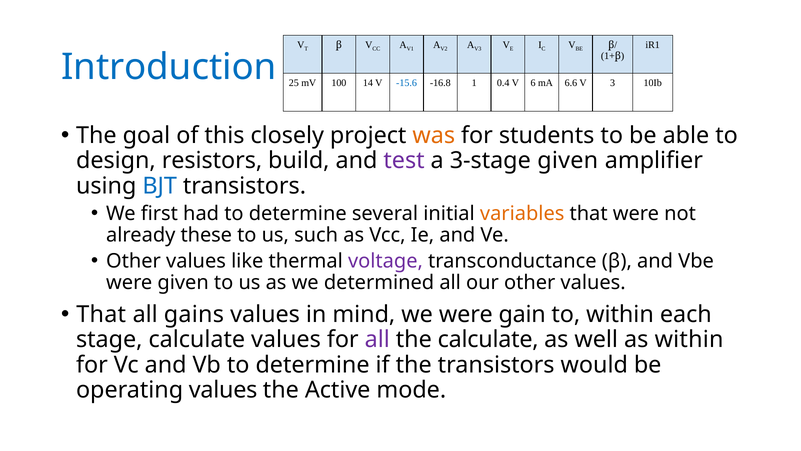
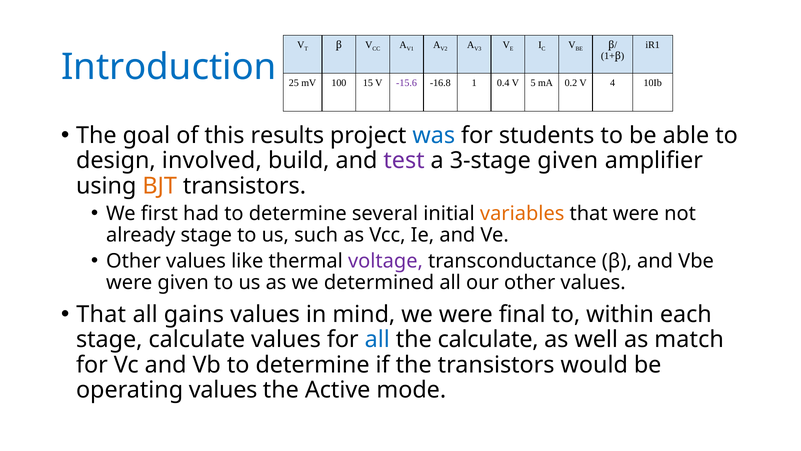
14: 14 -> 15
-15.6 colour: blue -> purple
6: 6 -> 5
6.6: 6.6 -> 0.2
3: 3 -> 4
closely: closely -> results
was colour: orange -> blue
resistors: resistors -> involved
BJT colour: blue -> orange
already these: these -> stage
gain: gain -> final
all at (377, 339) colour: purple -> blue
as within: within -> match
